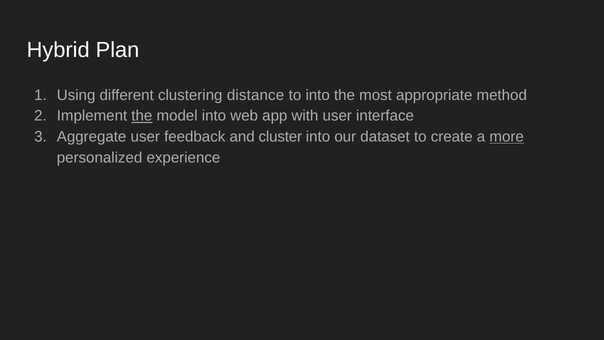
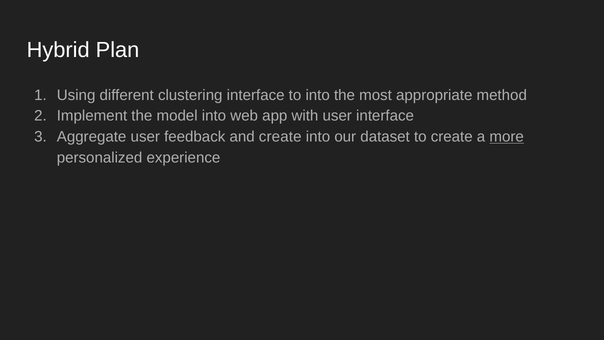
clustering distance: distance -> interface
the at (142, 116) underline: present -> none
and cluster: cluster -> create
